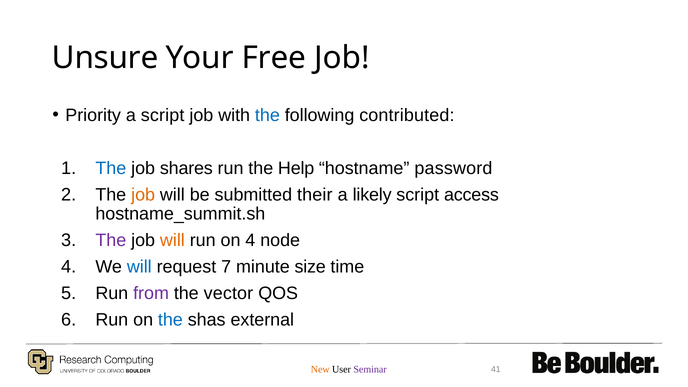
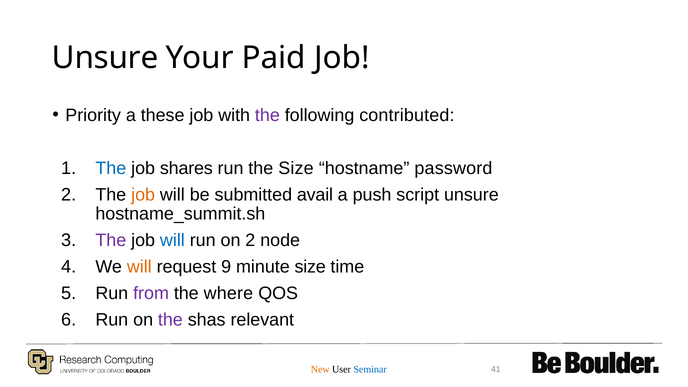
Free: Free -> Paid
a script: script -> these
the at (267, 115) colour: blue -> purple
the Help: Help -> Size
their: their -> avail
likely: likely -> push
script access: access -> unsure
will at (172, 241) colour: orange -> blue
on 4: 4 -> 2
will at (139, 267) colour: blue -> orange
7: 7 -> 9
vector: vector -> where
the at (170, 320) colour: blue -> purple
external: external -> relevant
Seminar colour: purple -> blue
